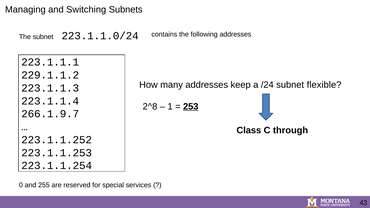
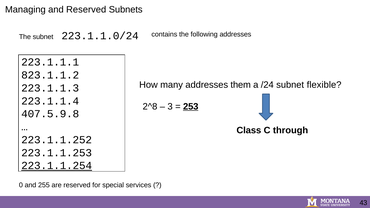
and Switching: Switching -> Reserved
229.1.1.2: 229.1.1.2 -> 823.1.1.2
keep: keep -> them
1: 1 -> 3
266.1.9.7: 266.1.9.7 -> 407.5.9.8
223.1.1.254 underline: none -> present
